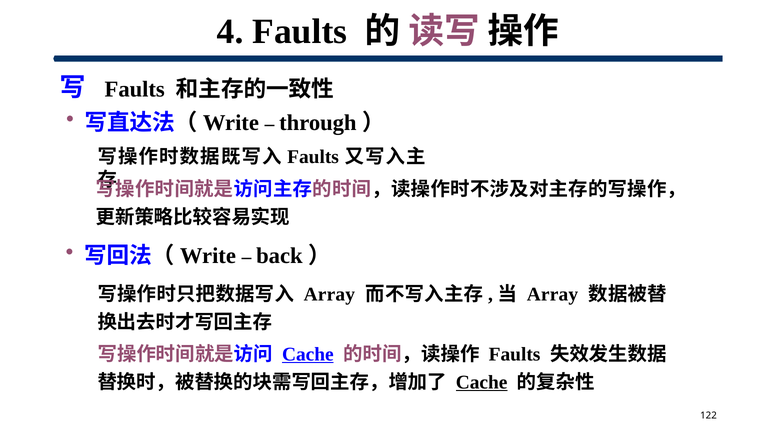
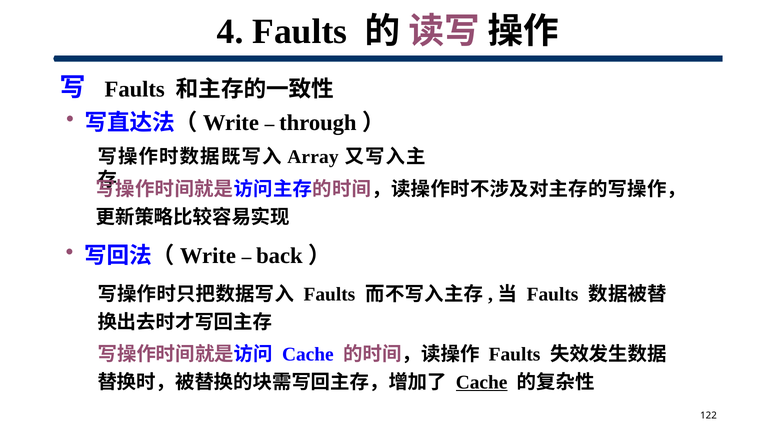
Faults at (313, 157): Faults -> Array
Array at (329, 295): Array -> Faults
Array at (552, 295): Array -> Faults
Cache at (308, 355) underline: present -> none
